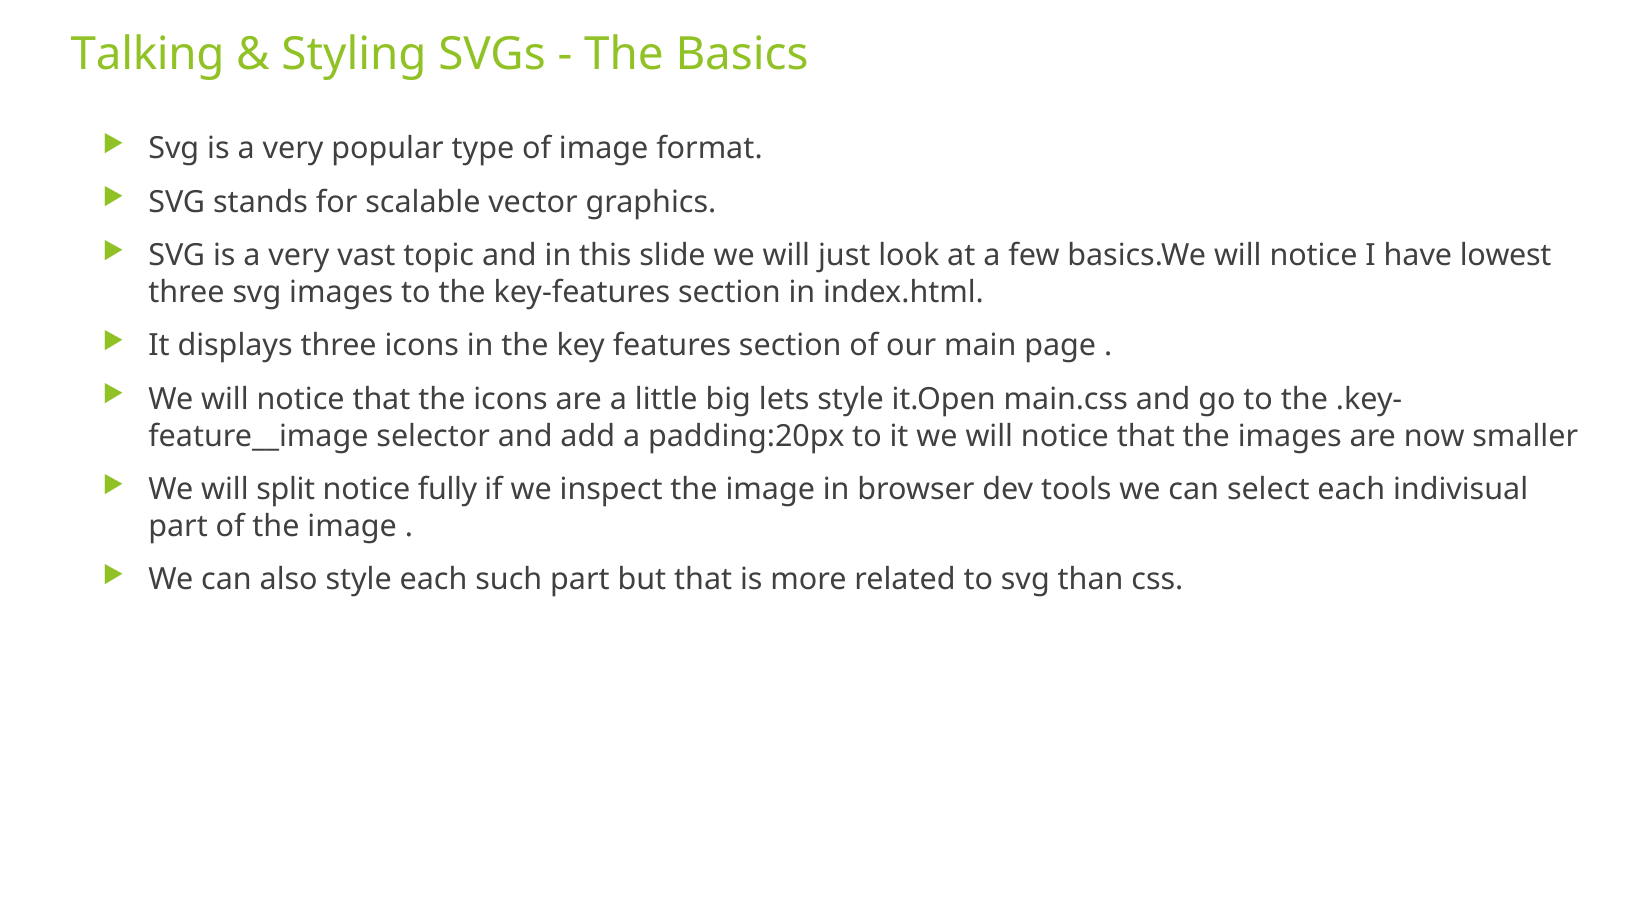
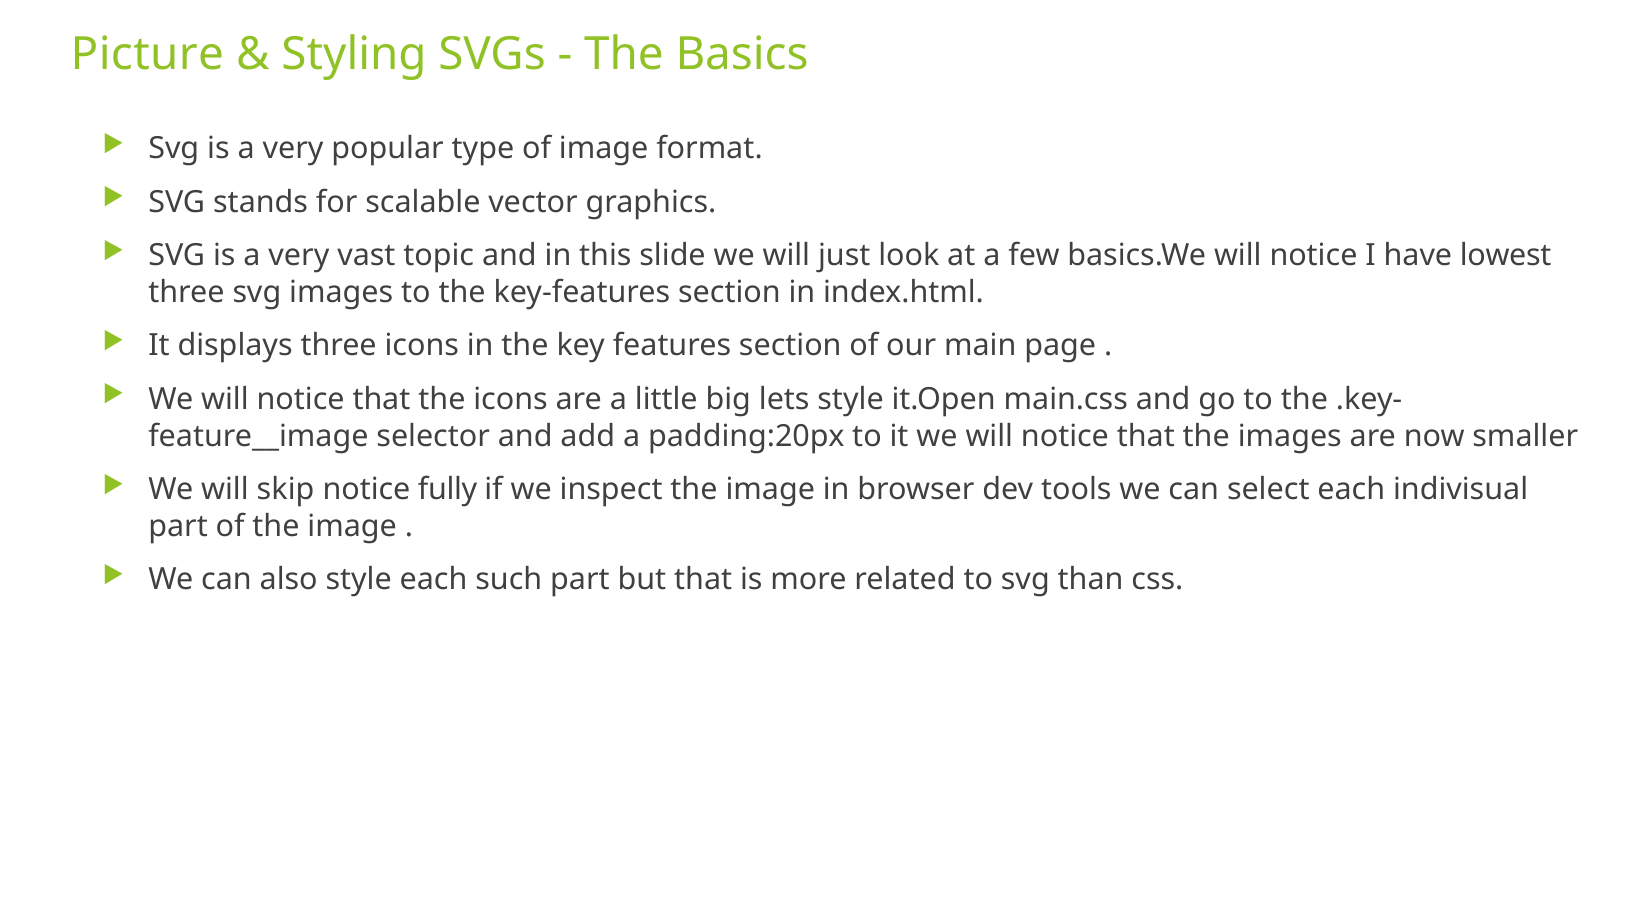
Talking: Talking -> Picture
split: split -> skip
